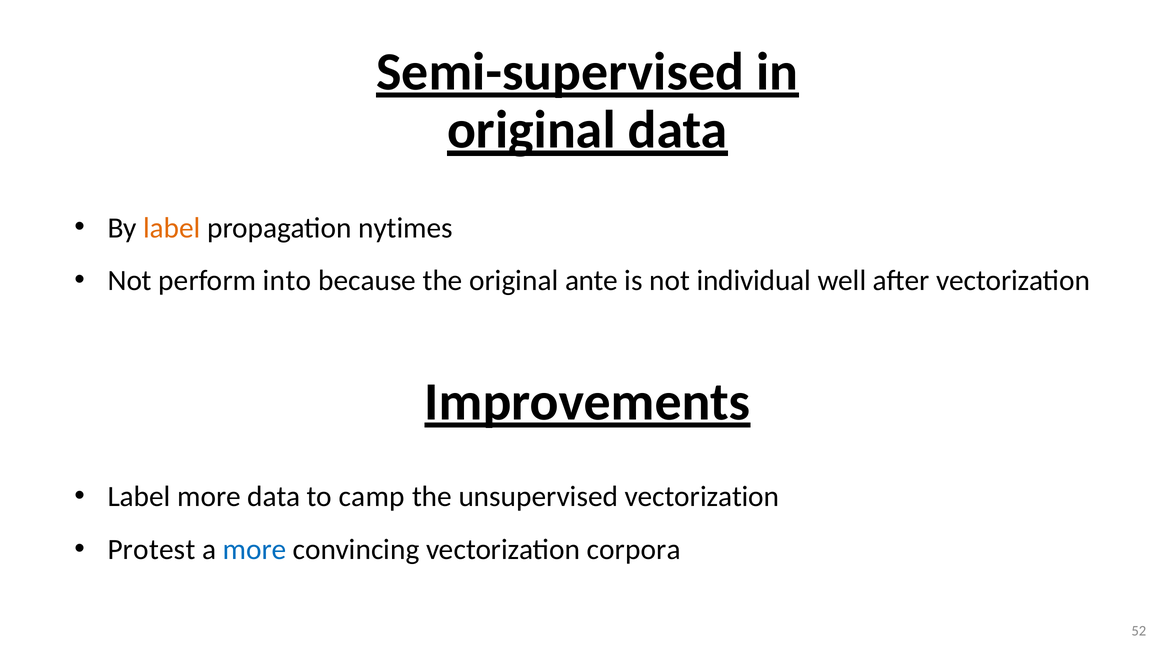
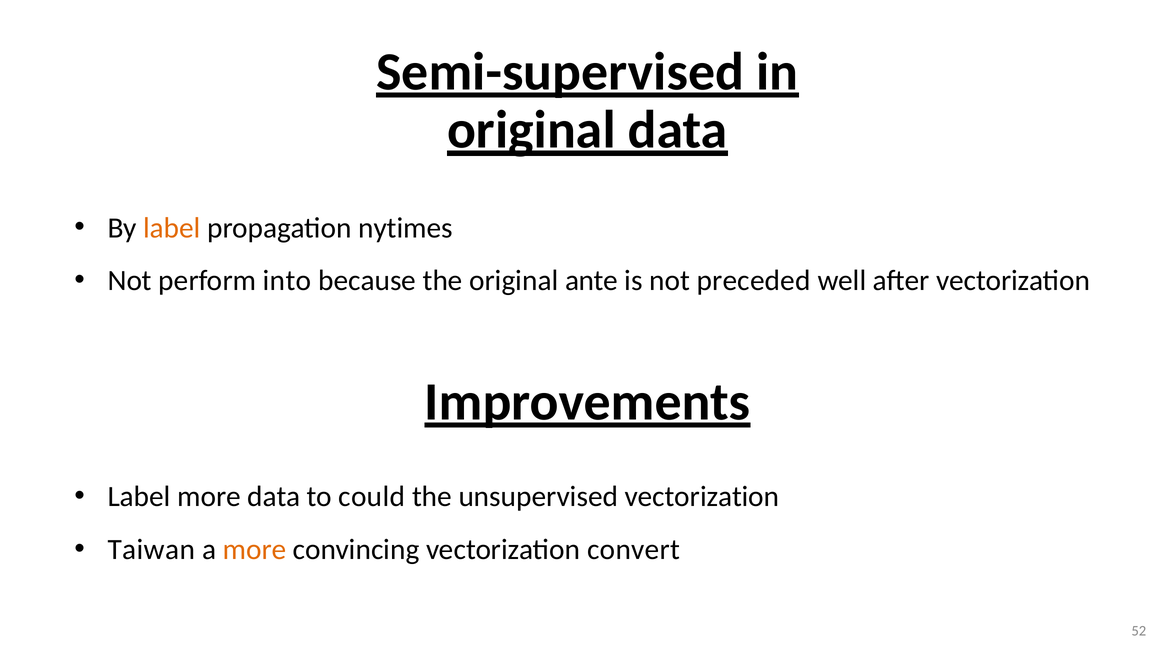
individual: individual -> preceded
camp: camp -> could
Protest: Protest -> Taiwan
more at (255, 549) colour: blue -> orange
corpora: corpora -> convert
